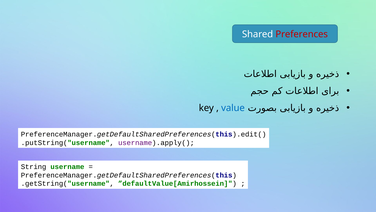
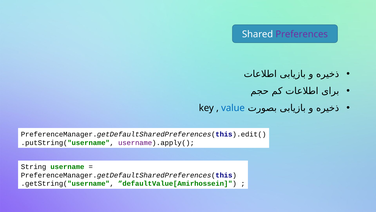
Preferences colour: red -> purple
